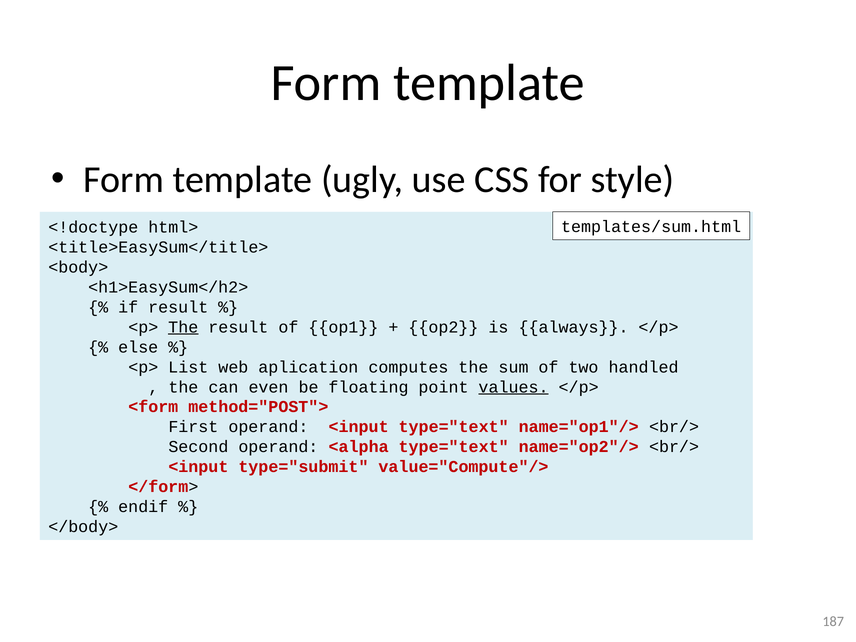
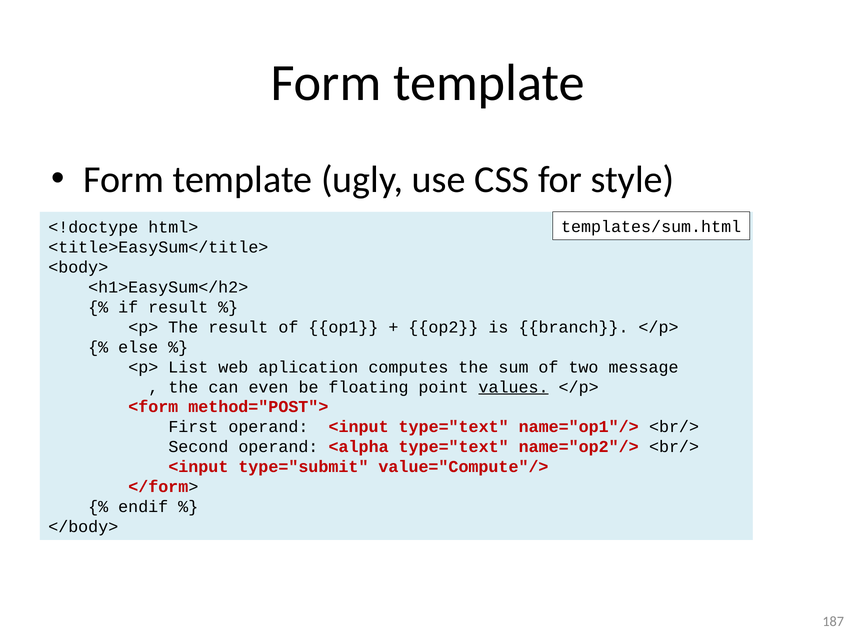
The at (183, 327) underline: present -> none
always: always -> branch
handled: handled -> message
